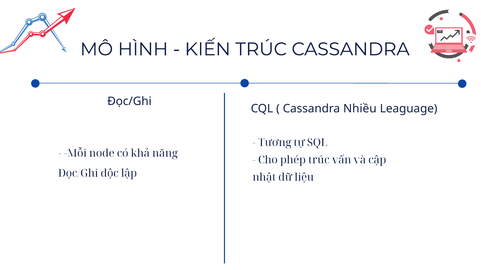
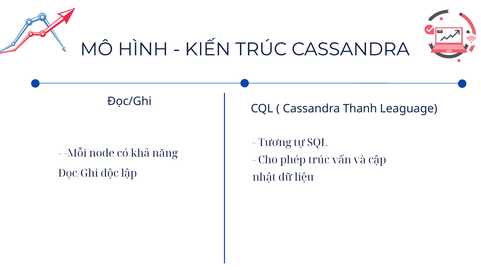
Nhiều: Nhiều -> Thanh
